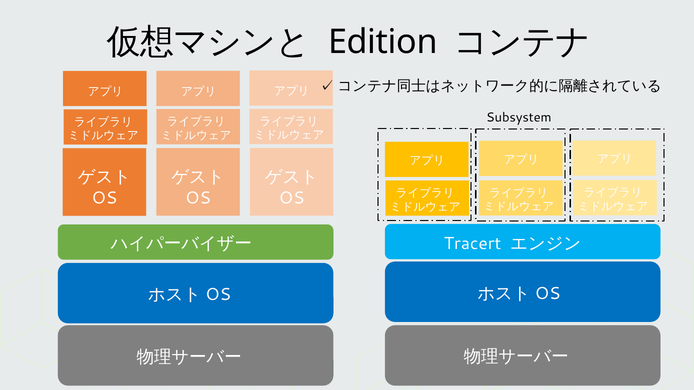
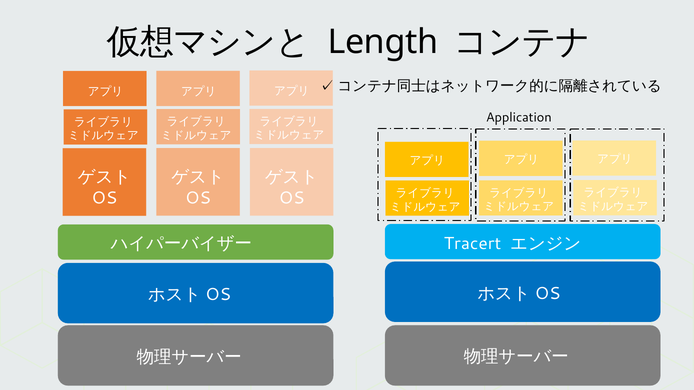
Edition: Edition -> Length
Subsystem: Subsystem -> Application
